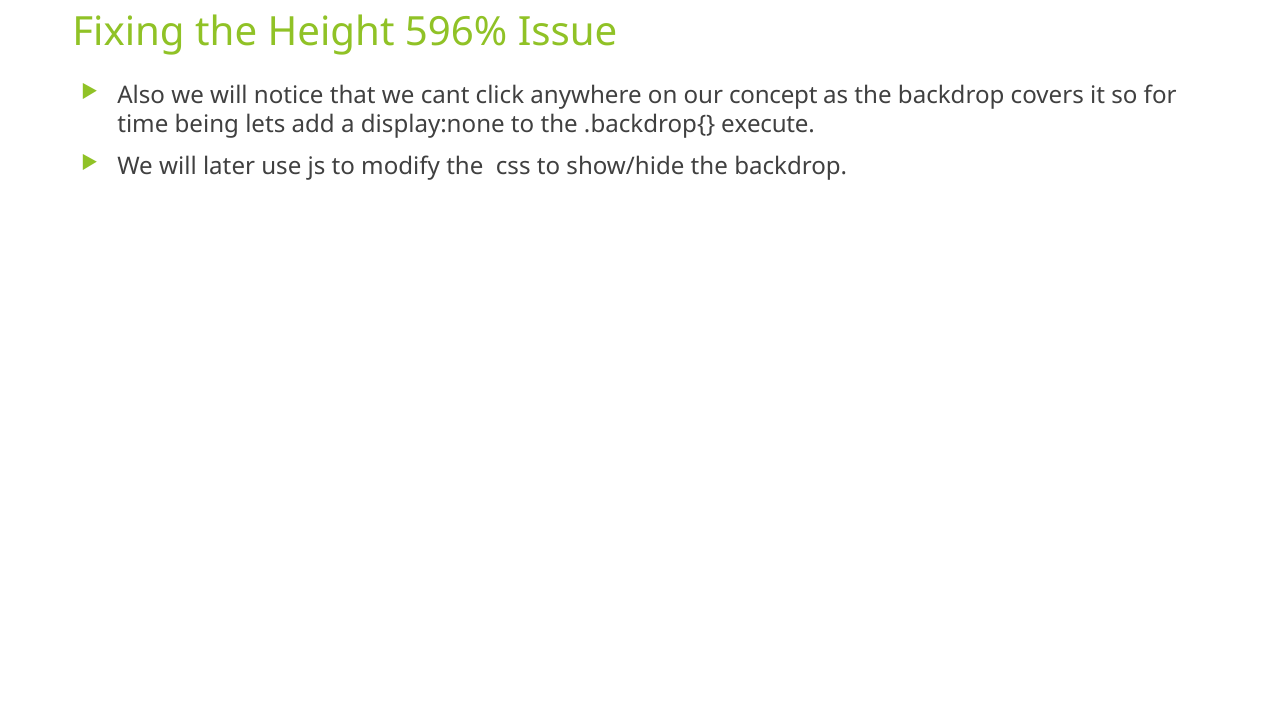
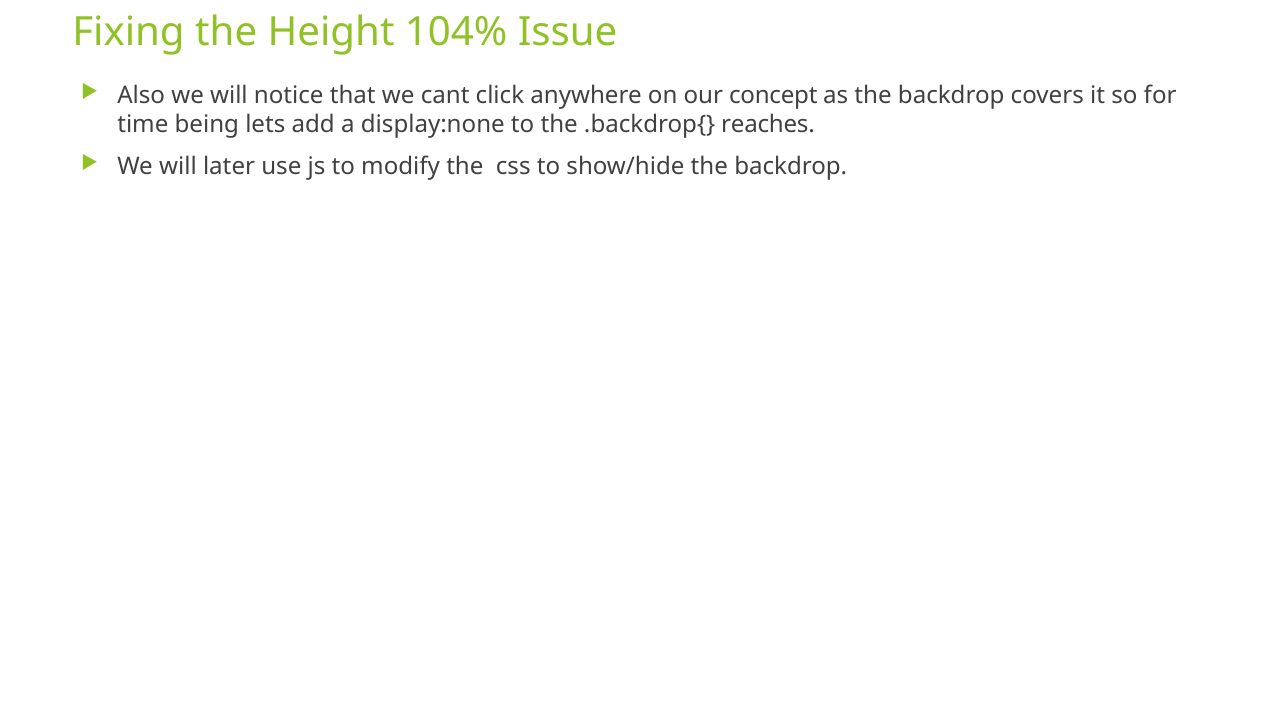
596%: 596% -> 104%
execute: execute -> reaches
